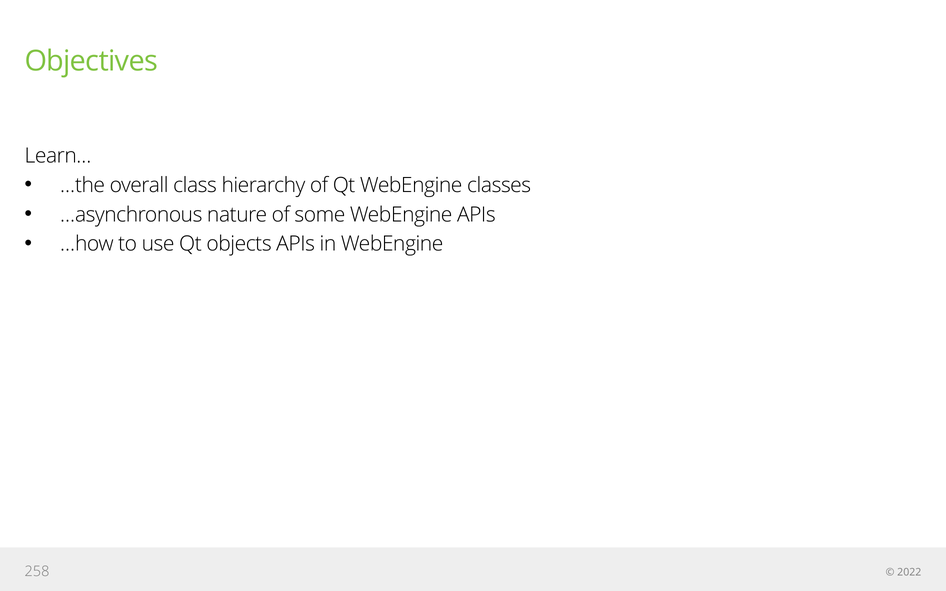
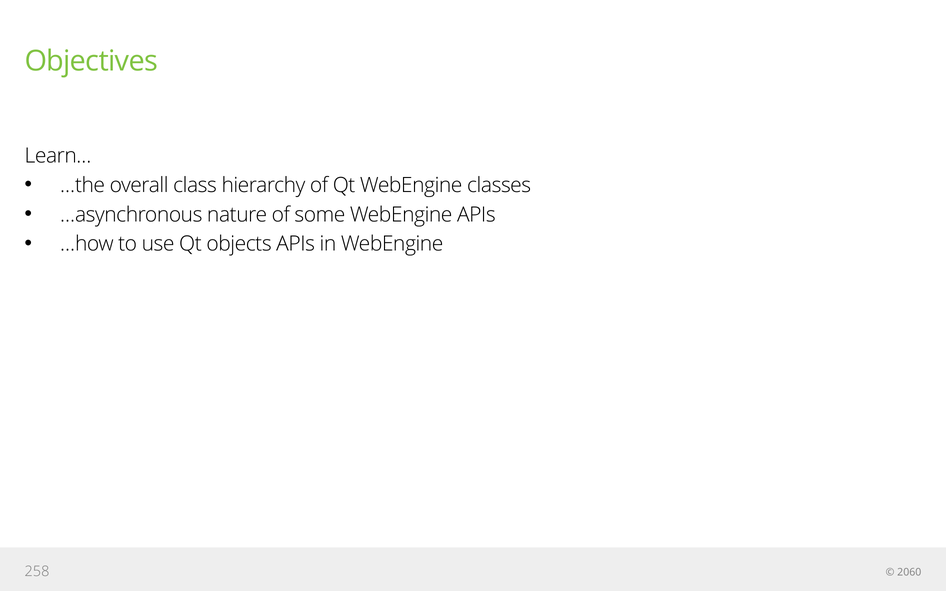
2022: 2022 -> 2060
